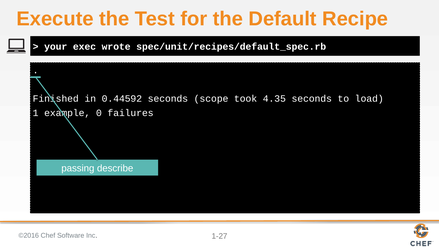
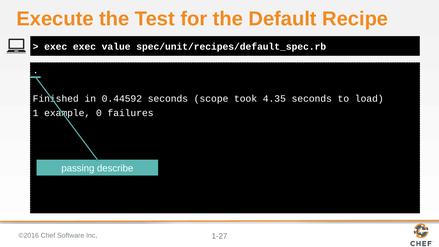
your at (56, 47): your -> exec
wrote: wrote -> value
